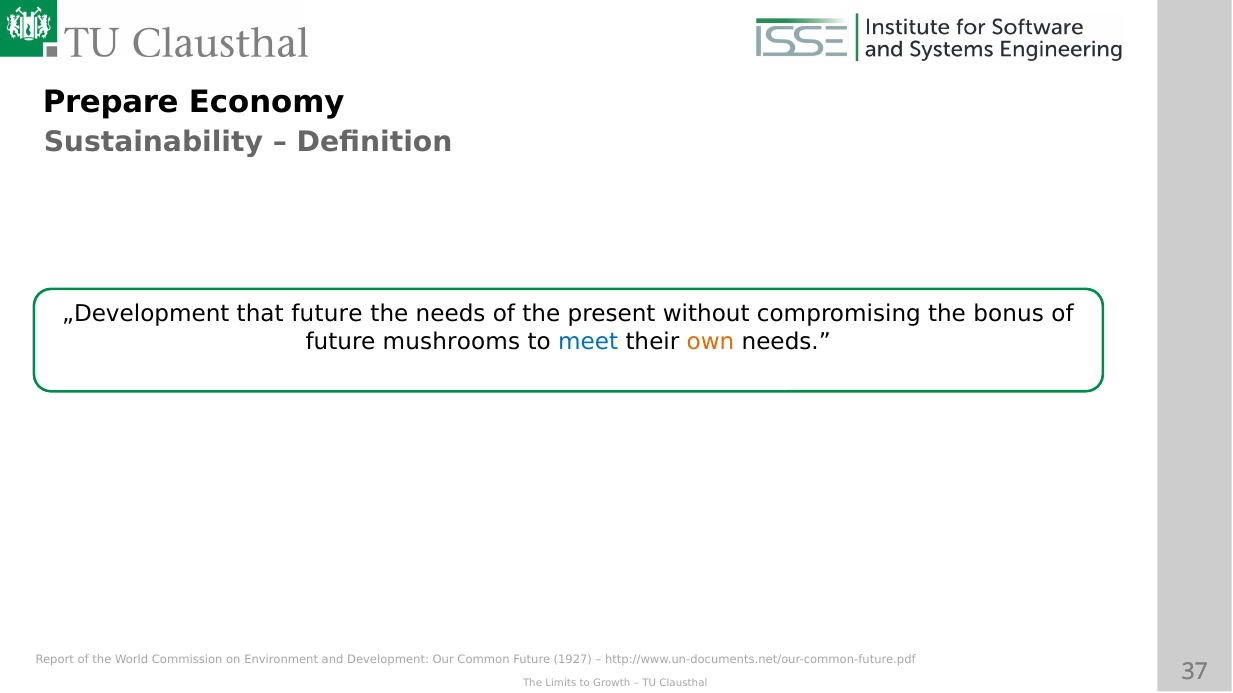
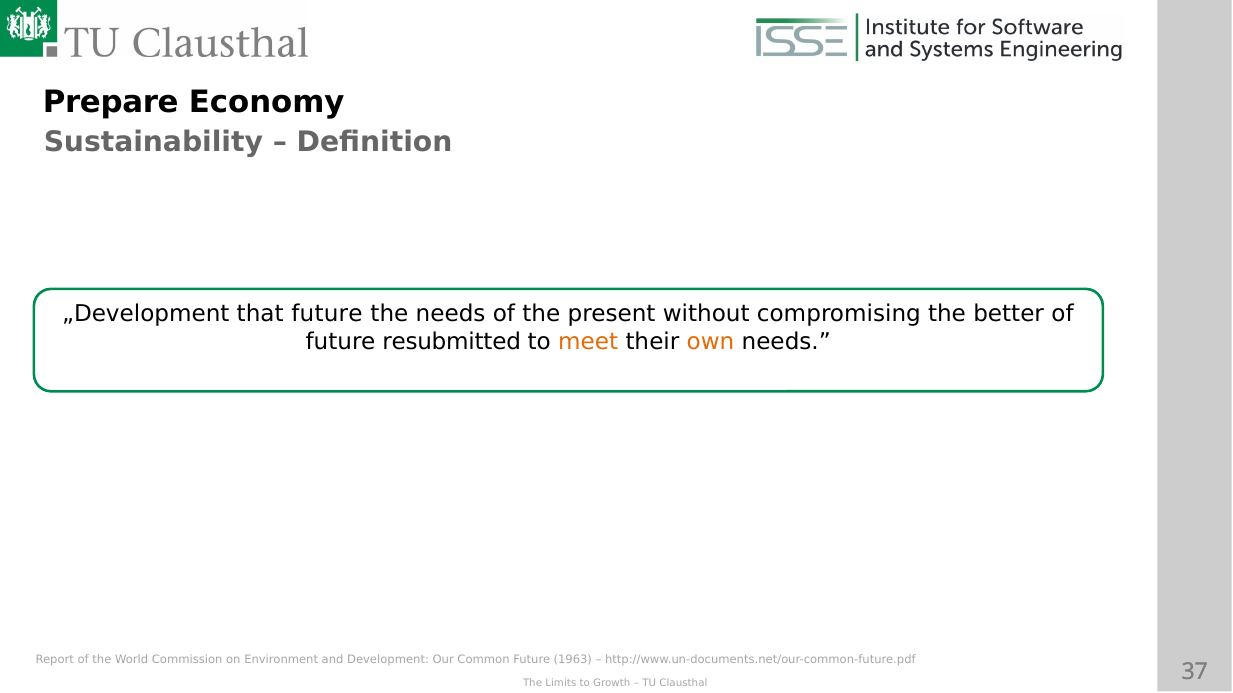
bonus: bonus -> better
mushrooms: mushrooms -> resubmitted
meet colour: blue -> orange
1927: 1927 -> 1963
